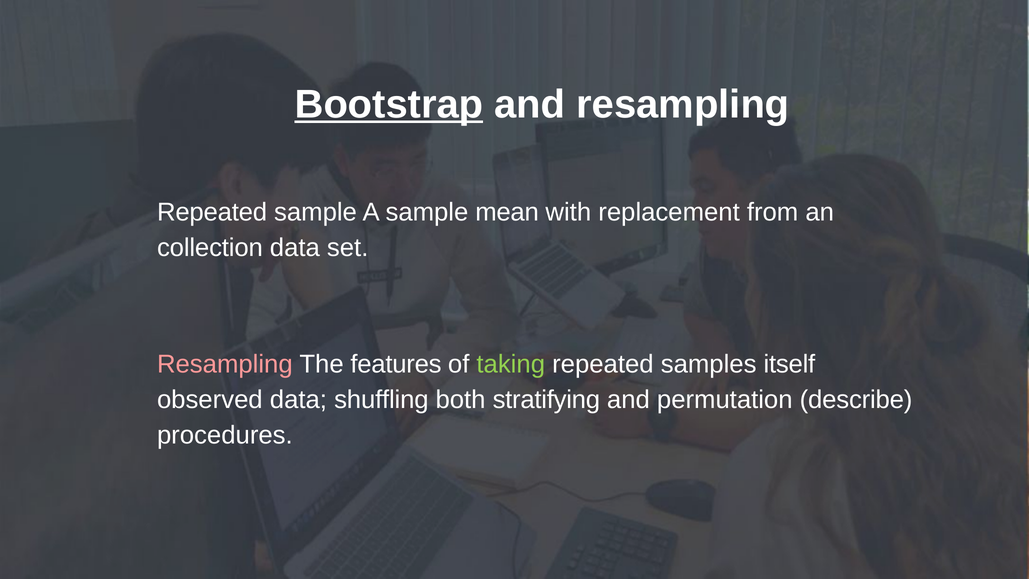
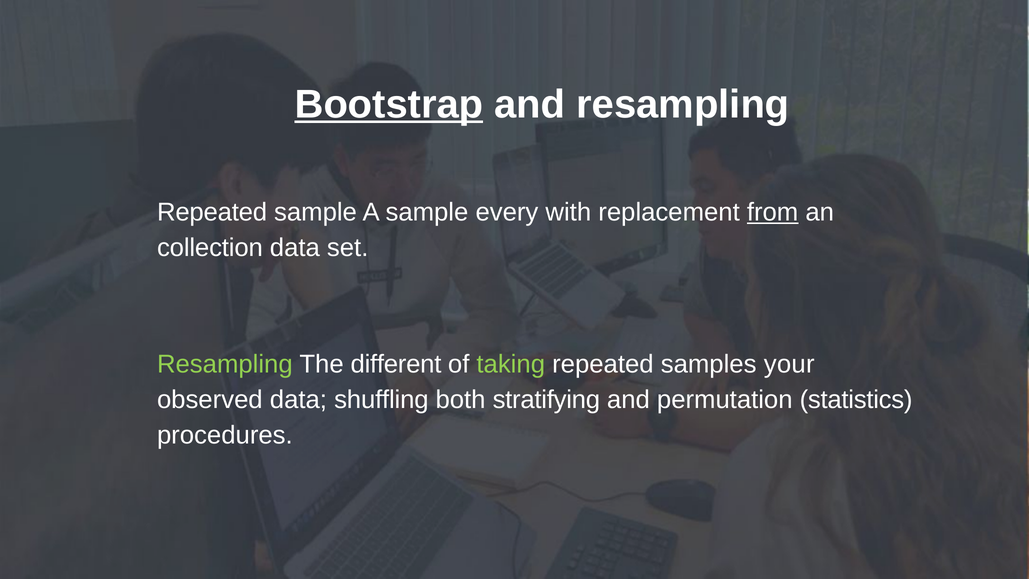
mean: mean -> every
from underline: none -> present
Resampling at (225, 364) colour: pink -> light green
features: features -> different
itself: itself -> your
describe: describe -> statistics
